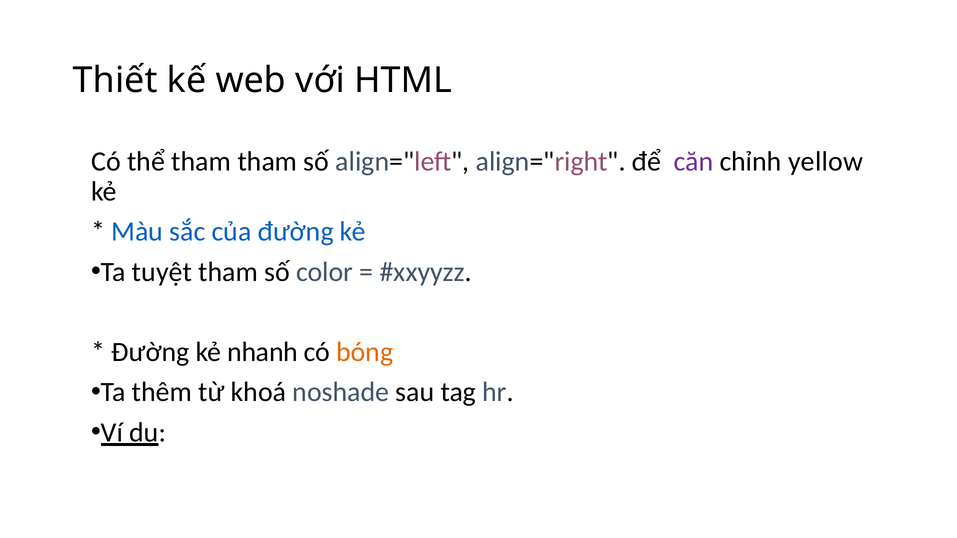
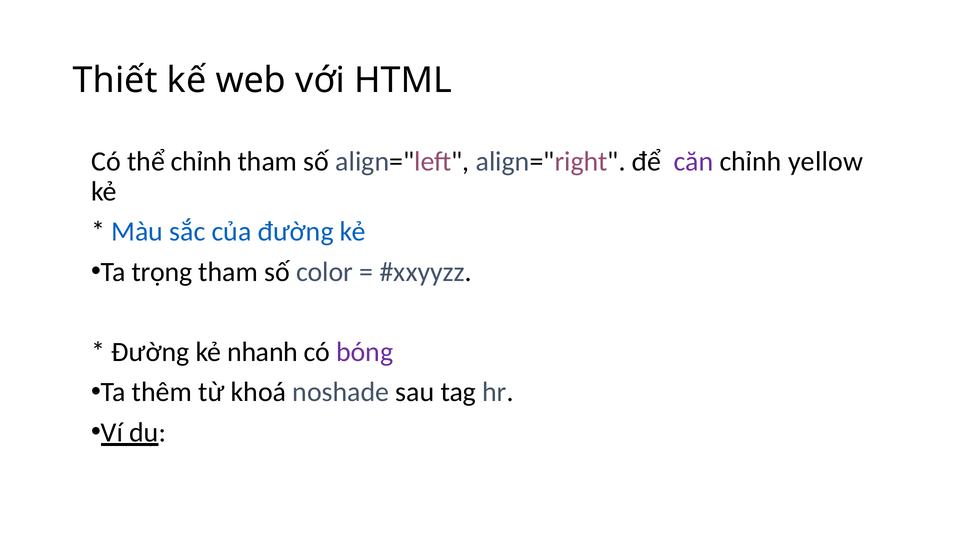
thể tham: tham -> chỉnh
tuyệt: tuyệt -> trọng
bóng colour: orange -> purple
